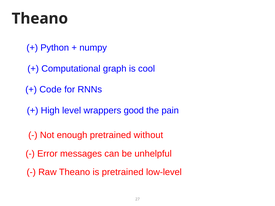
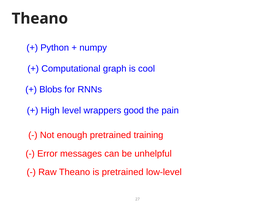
Code: Code -> Blobs
without: without -> training
